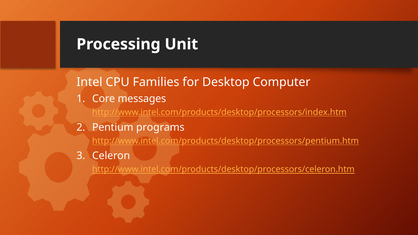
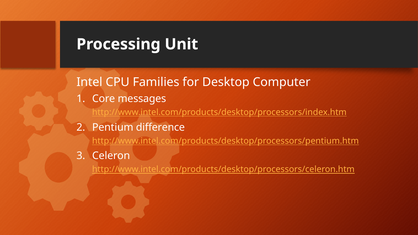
programs: programs -> difference
